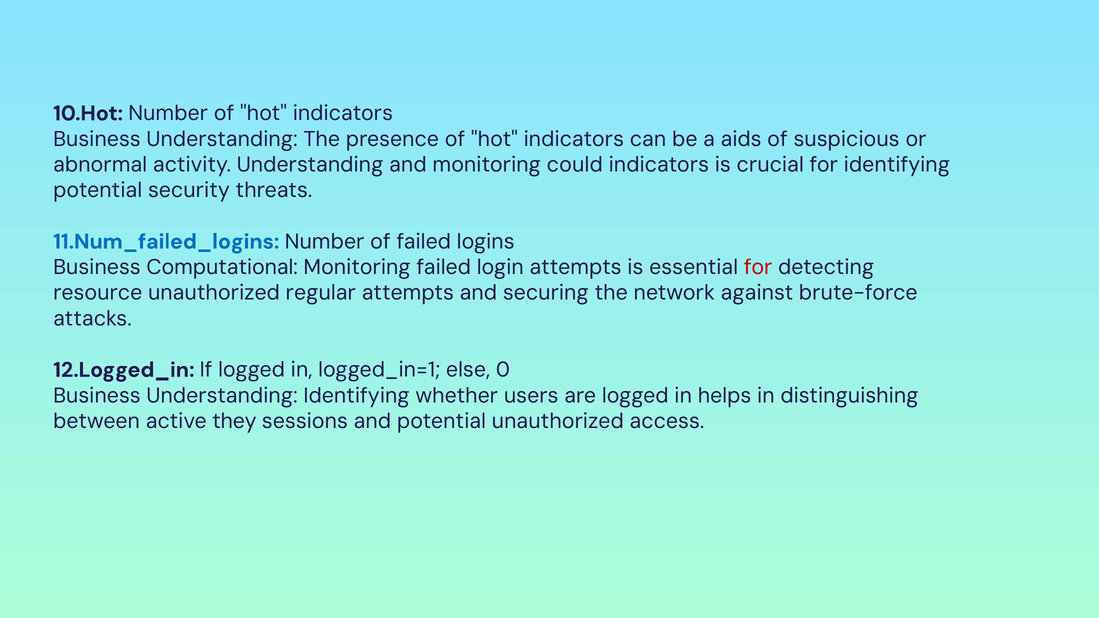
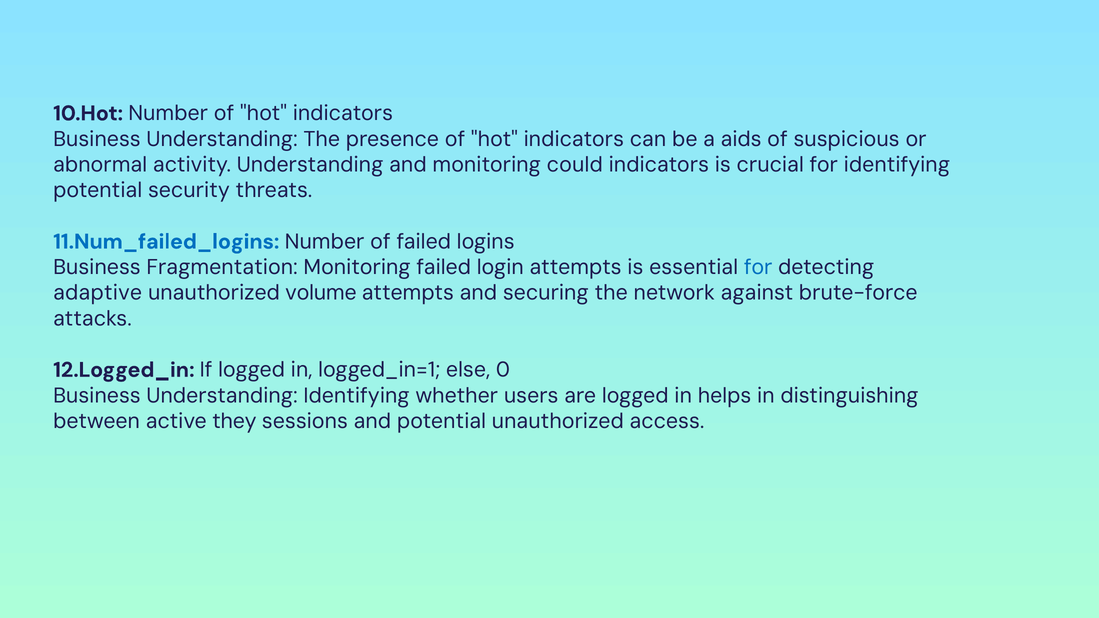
Computational: Computational -> Fragmentation
for at (758, 267) colour: red -> blue
resource: resource -> adaptive
regular: regular -> volume
